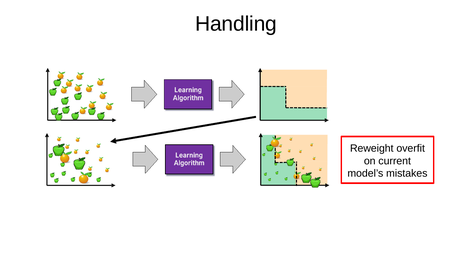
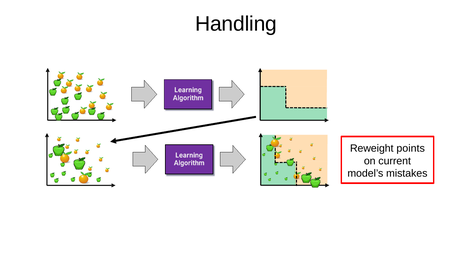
overfit: overfit -> points
